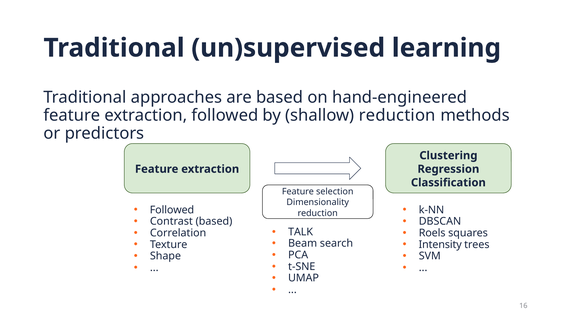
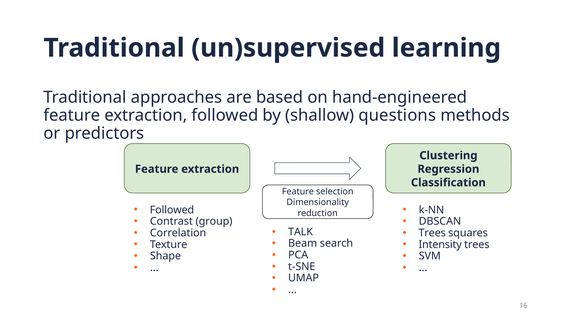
shallow reduction: reduction -> questions
Contrast based: based -> group
Roels at (432, 233): Roels -> Trees
